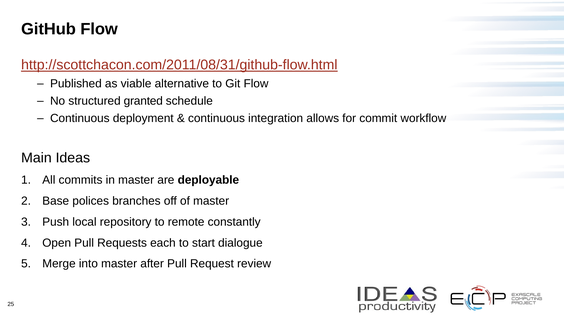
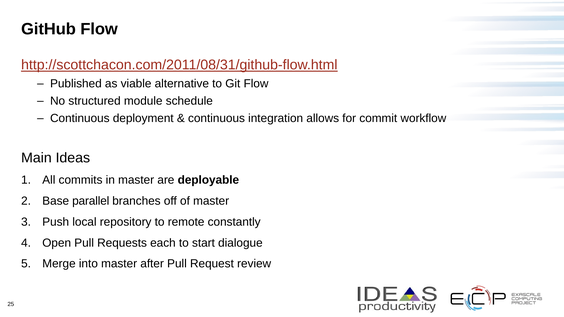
granted: granted -> module
polices: polices -> parallel
